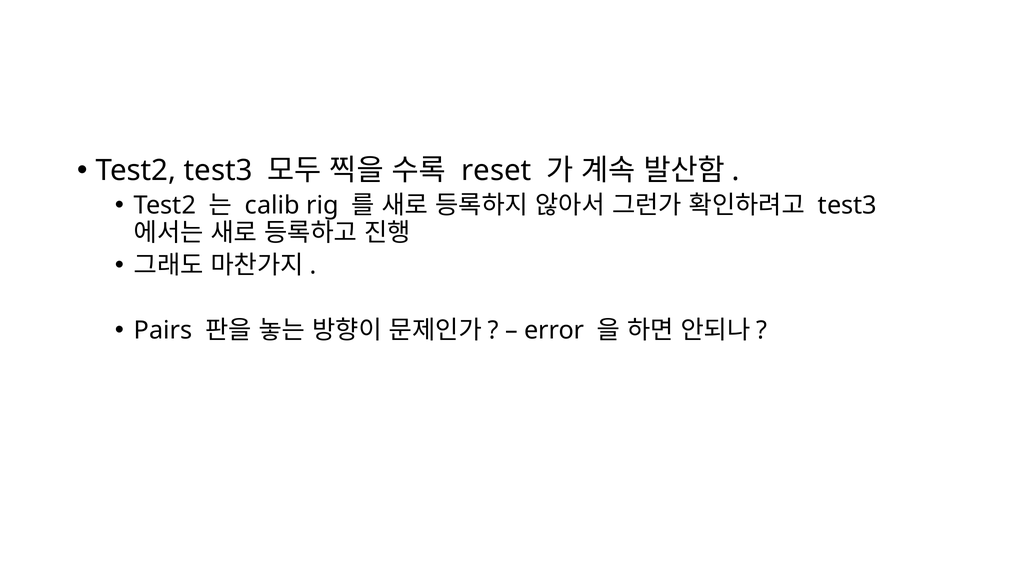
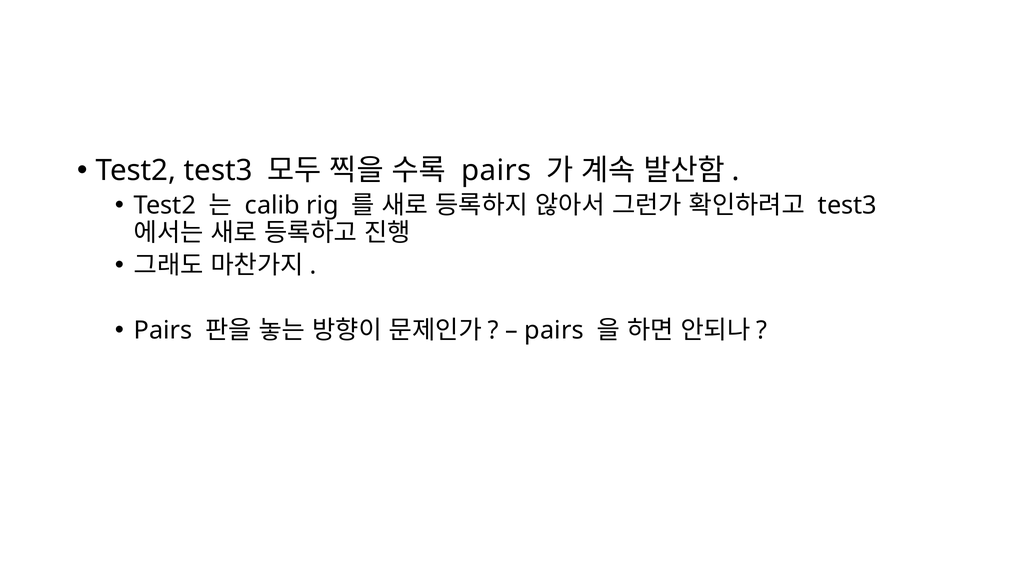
reset at (496, 171): reset -> pairs
error at (554, 330): error -> pairs
